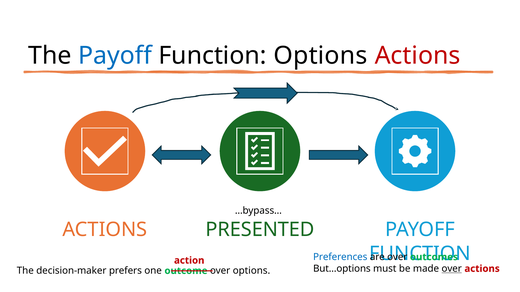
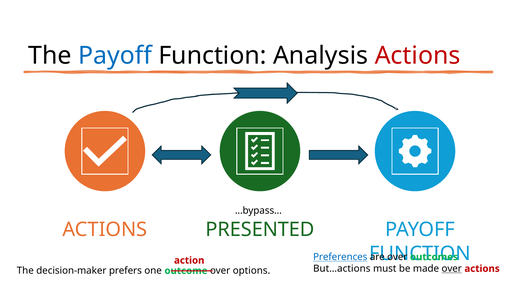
Function Options: Options -> Analysis
Preferences underline: none -> present
But…options: But…options -> But…actions
